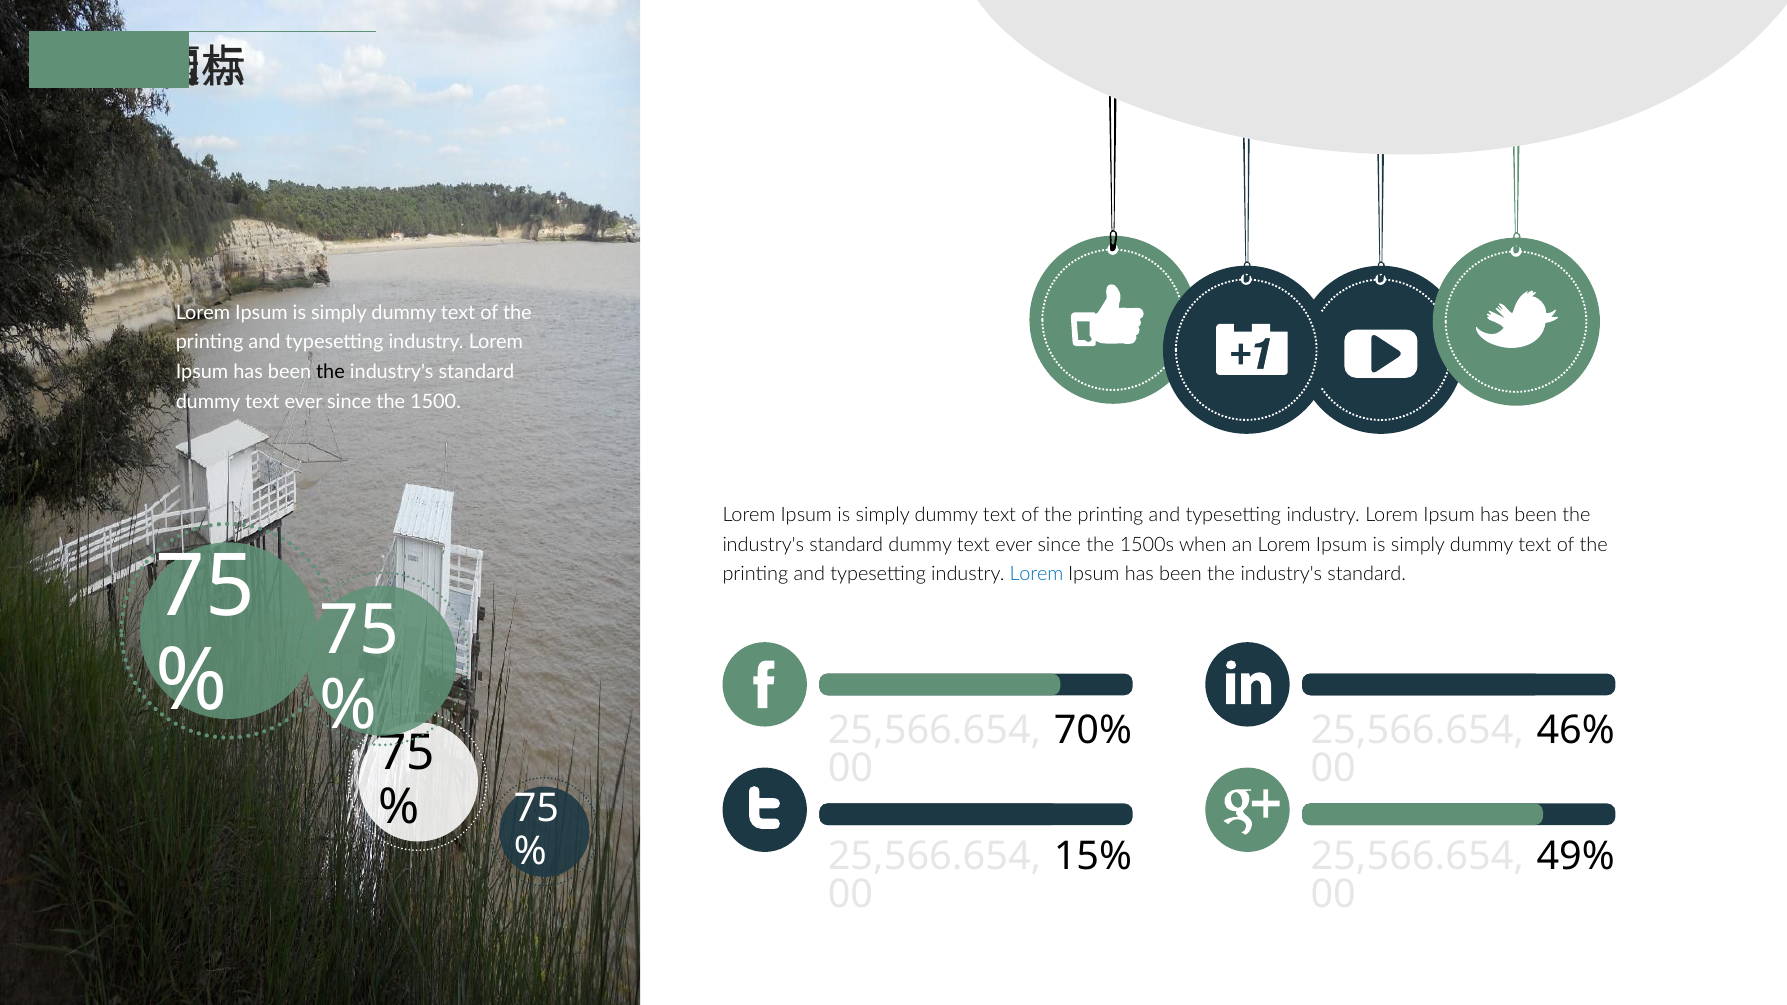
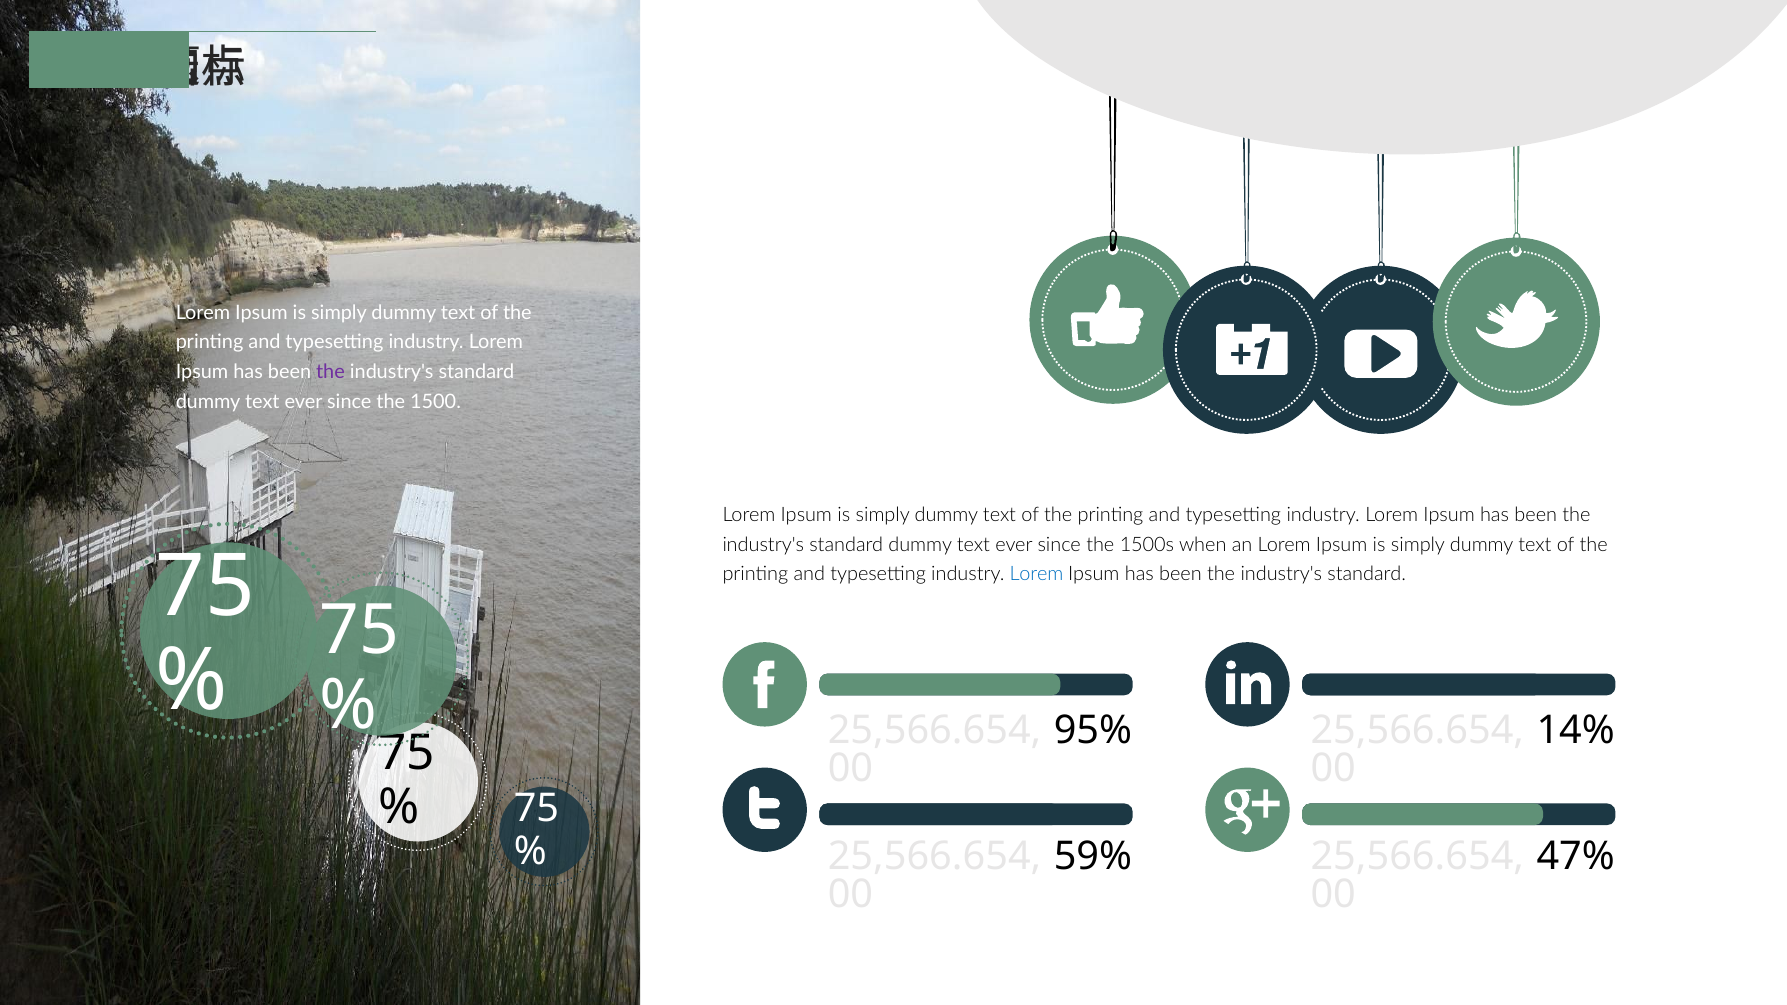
the at (330, 372) colour: black -> purple
70%: 70% -> 95%
46%: 46% -> 14%
15%: 15% -> 59%
49%: 49% -> 47%
